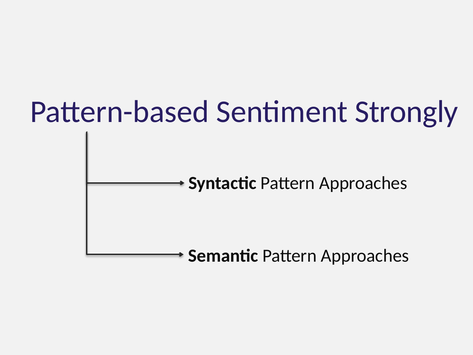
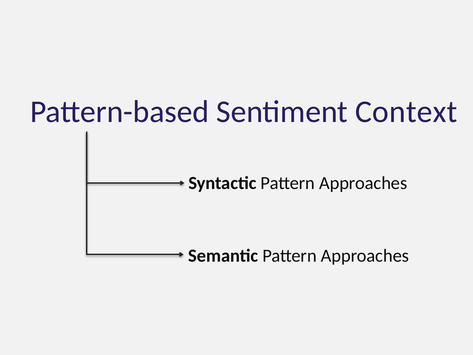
Strongly: Strongly -> Context
